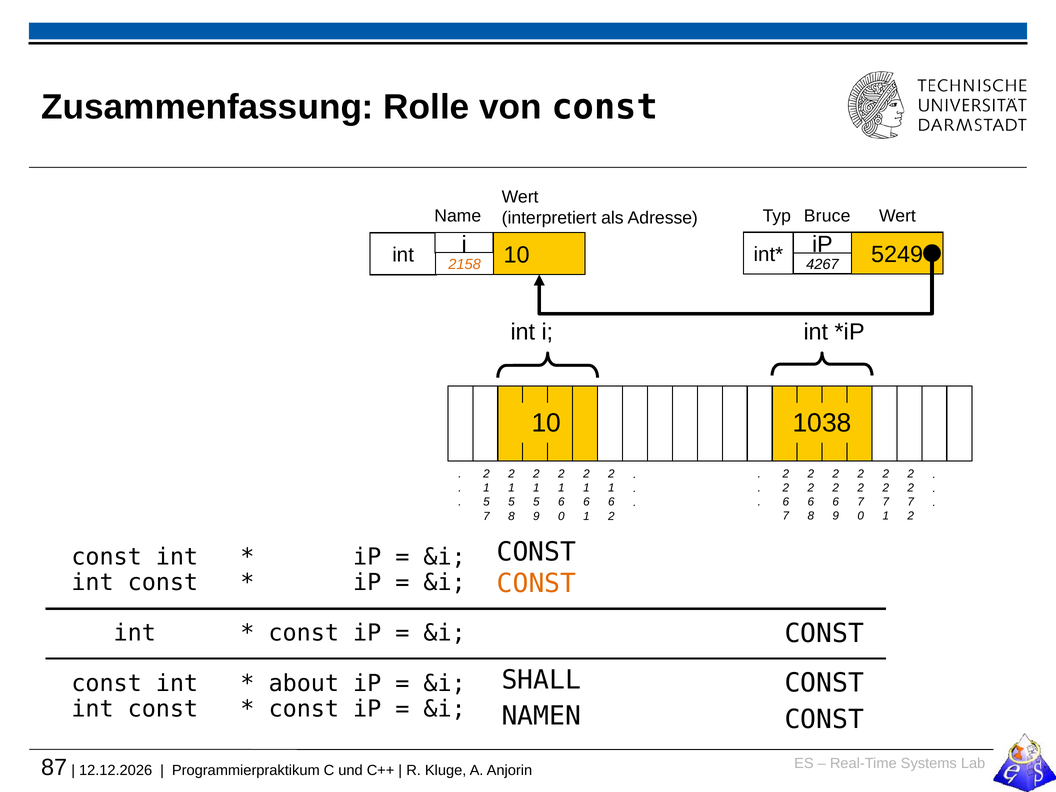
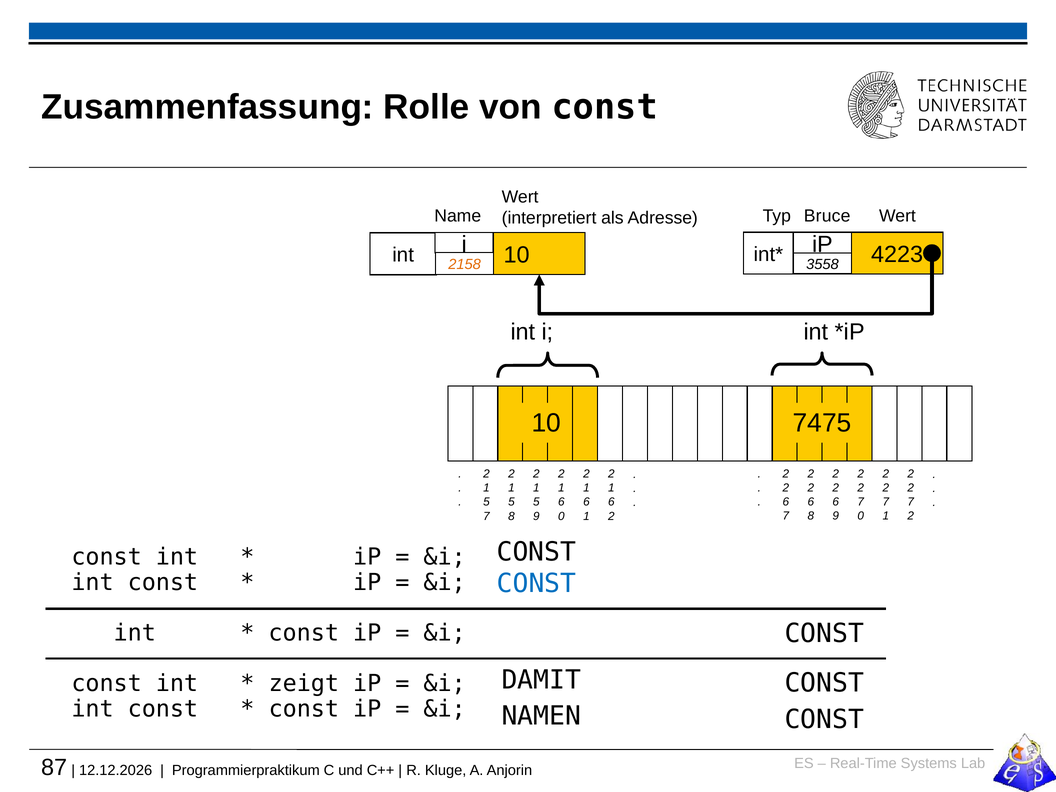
4267: 4267 -> 3558
5249: 5249 -> 4223
1038: 1038 -> 7475
CONST at (537, 583) colour: orange -> blue
SHALL: SHALL -> DAMIT
about: about -> zeigt
